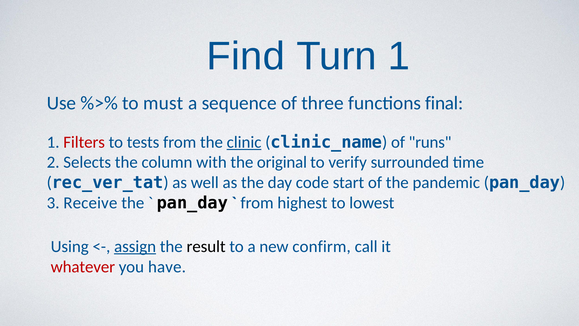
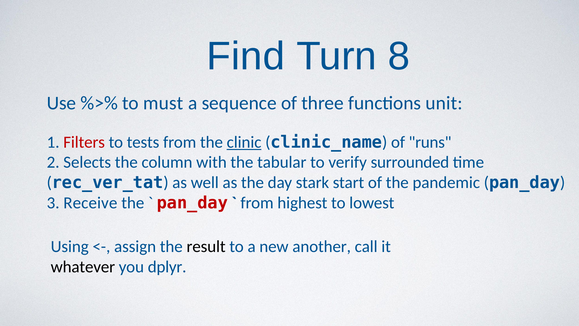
Turn 1: 1 -> 8
final: final -> unit
original: original -> tabular
code: code -> stark
pan_day at (192, 203) colour: black -> red
assign underline: present -> none
confirm: confirm -> another
whatever colour: red -> black
have: have -> dplyr
